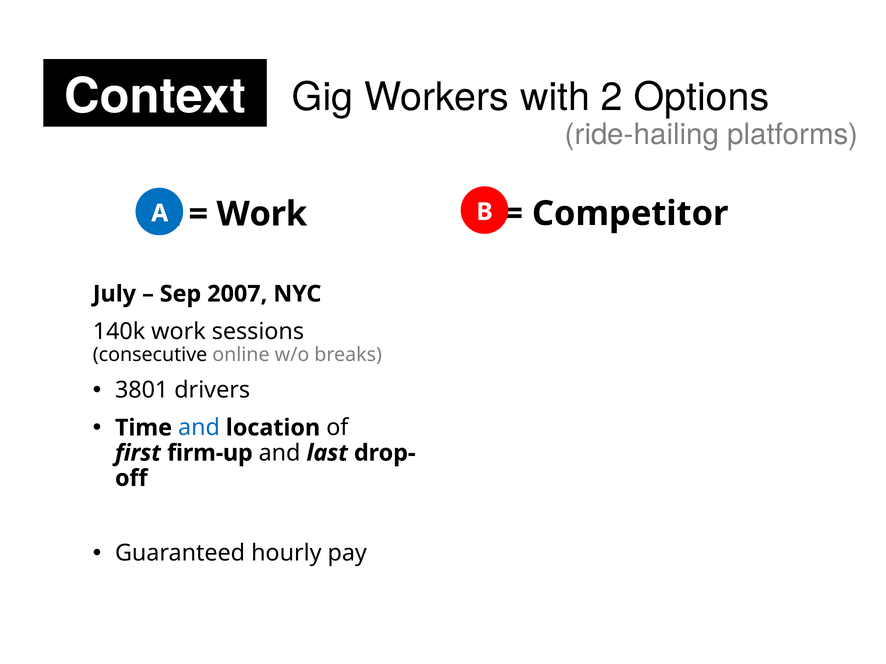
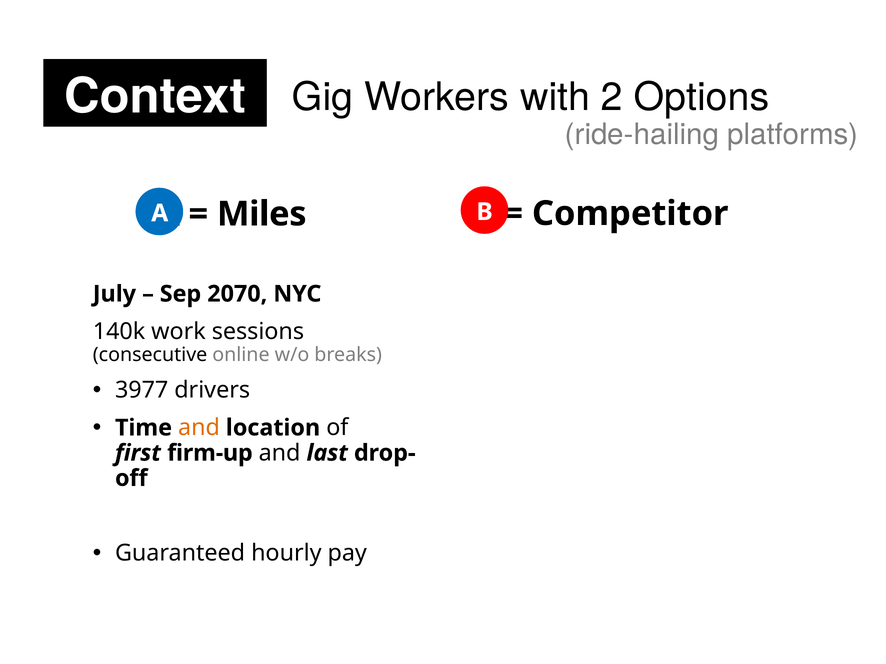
Work at (262, 214): Work -> Miles
2007: 2007 -> 2070
3801: 3801 -> 3977
and at (199, 428) colour: blue -> orange
